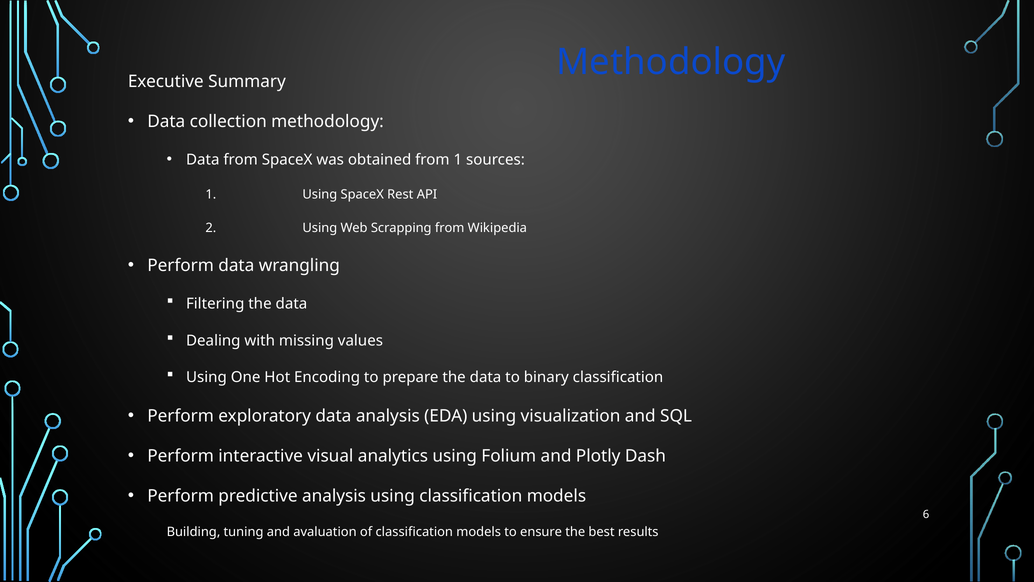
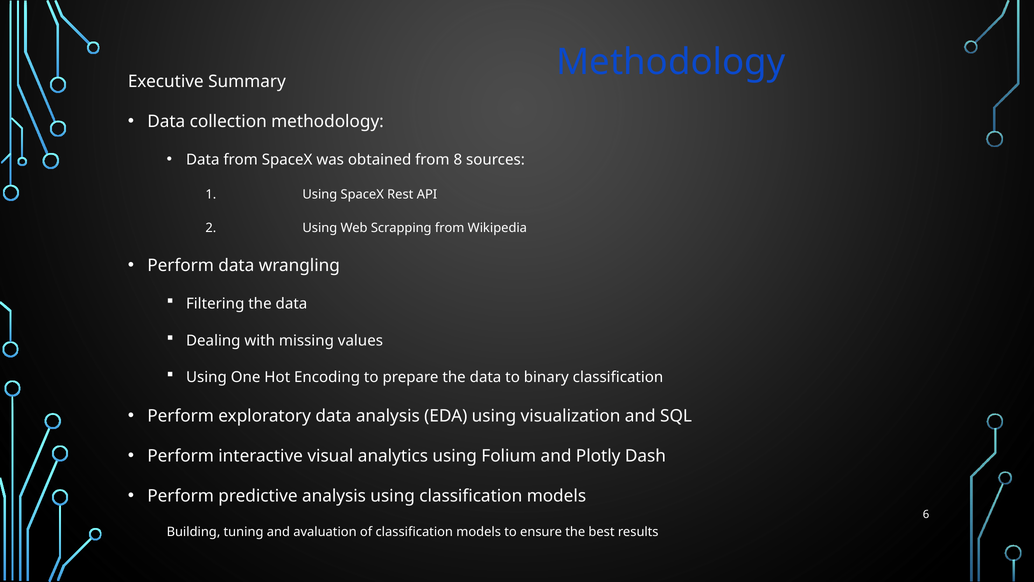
from 1: 1 -> 8
